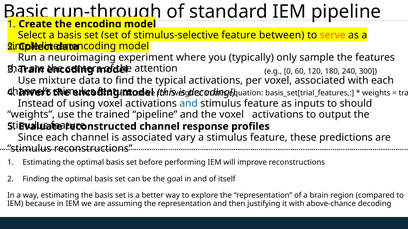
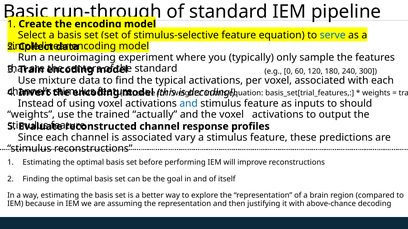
feature between: between -> equation
serve colour: orange -> blue
attention at (156, 69): attention -> standard
trained pipeline: pipeline -> actually
